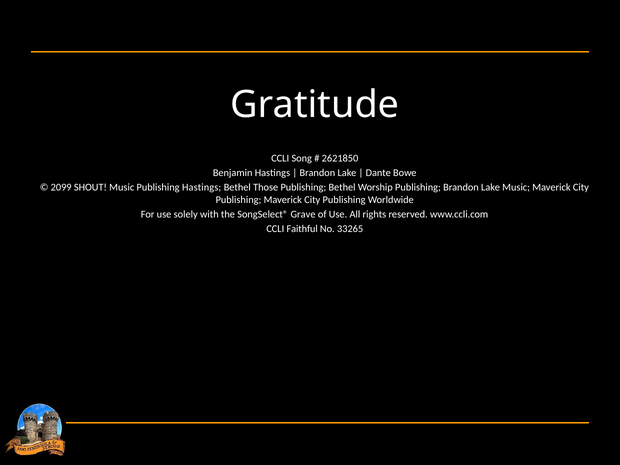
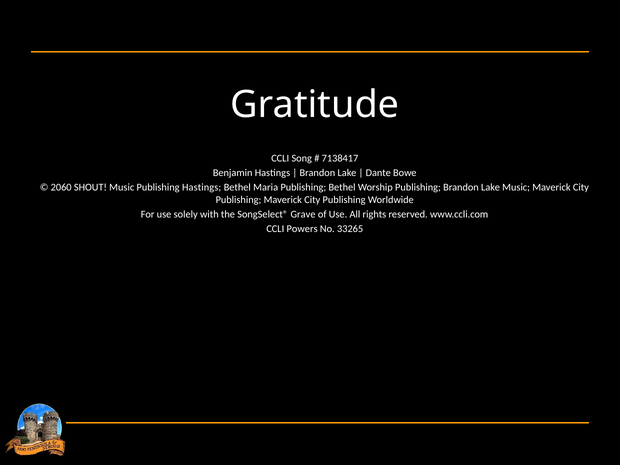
2621850: 2621850 -> 7138417
2099: 2099 -> 2060
Those: Those -> Maria
Faithful: Faithful -> Powers
